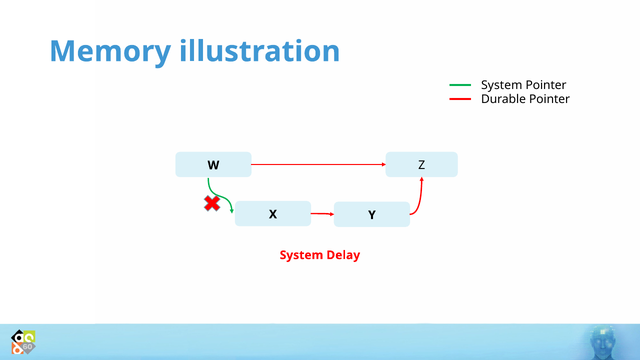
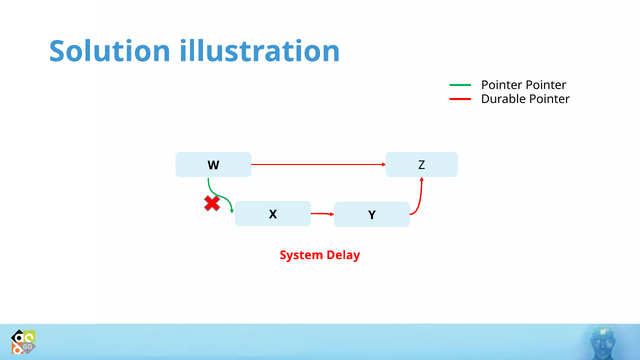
Memory: Memory -> Solution
System at (502, 85): System -> Pointer
